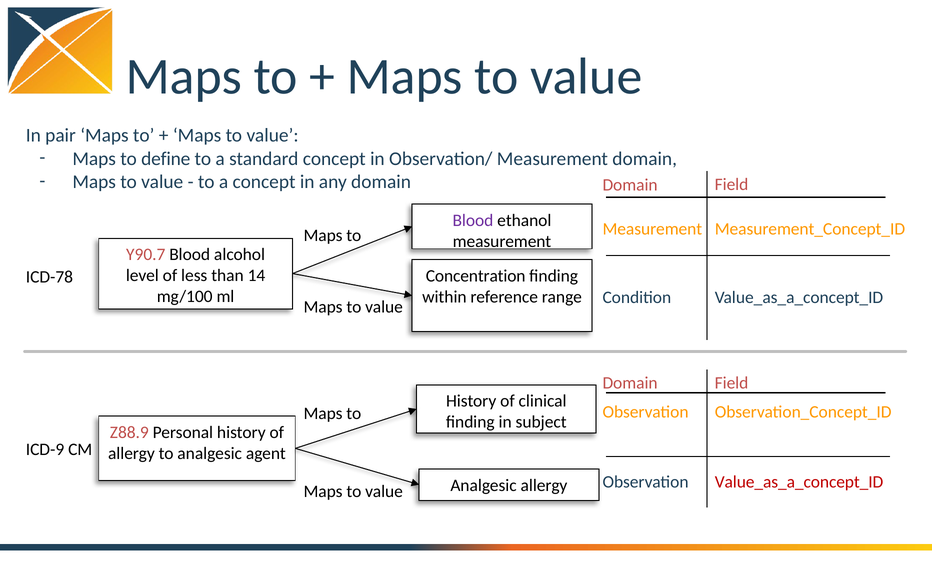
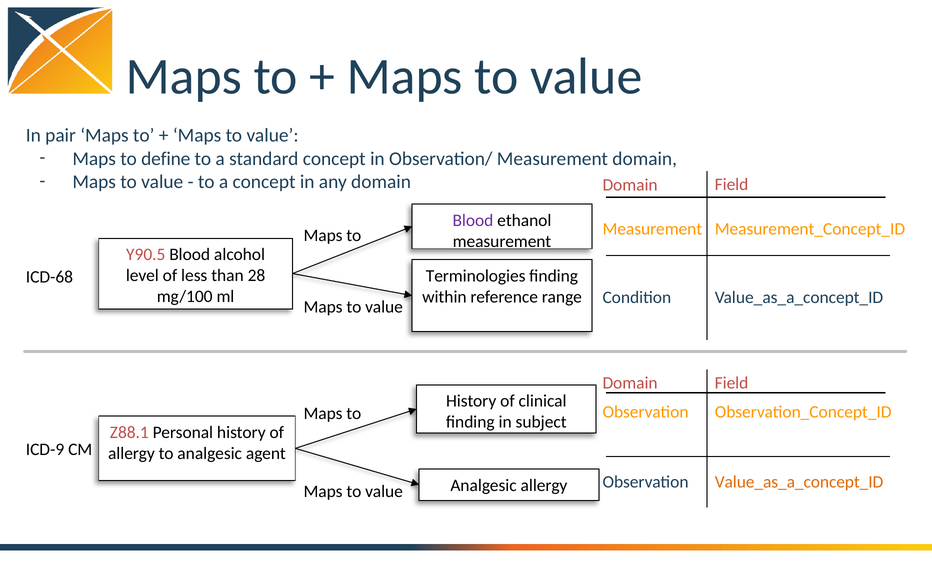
Y90.7: Y90.7 -> Y90.5
14: 14 -> 28
Concentration: Concentration -> Terminologies
ICD-78: ICD-78 -> ICD-68
Z88.9: Z88.9 -> Z88.1
Value_as_a_concept_ID at (799, 482) colour: red -> orange
